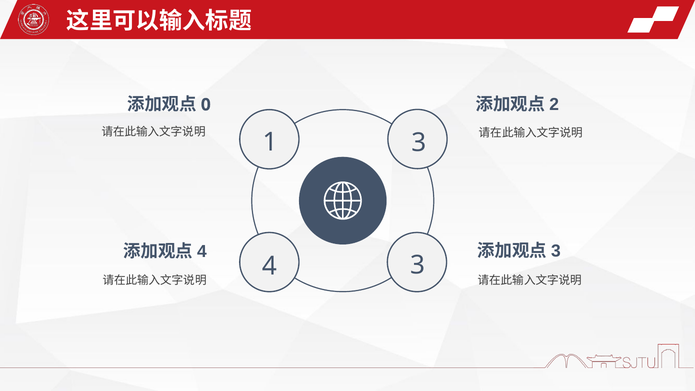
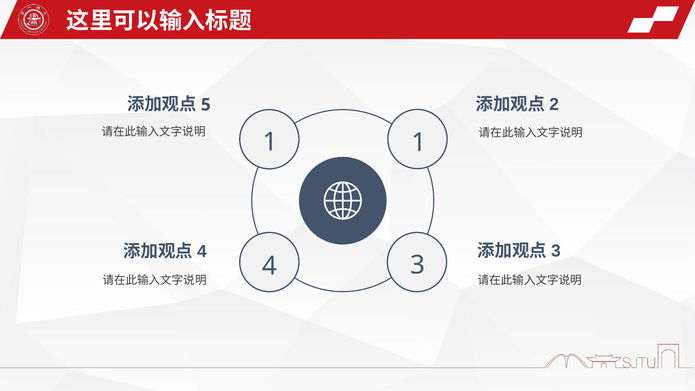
0: 0 -> 5
1 3: 3 -> 1
